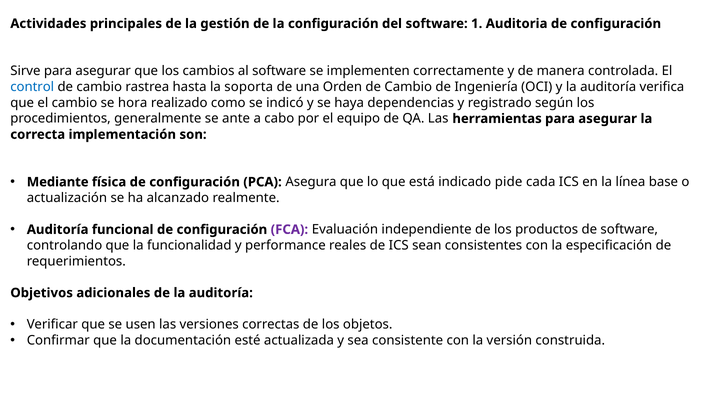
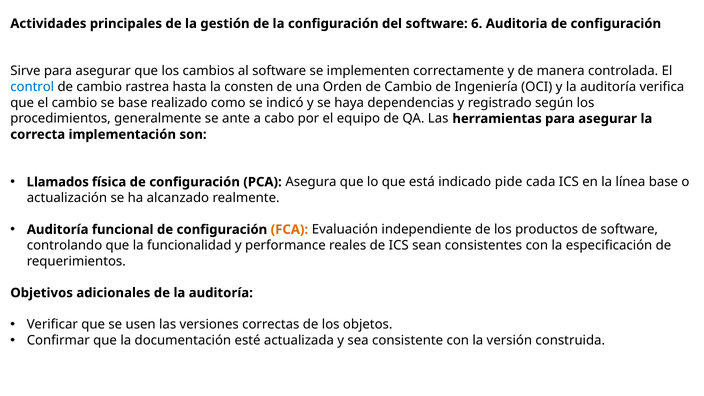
1: 1 -> 6
soporta: soporta -> consten
se hora: hora -> base
Mediante: Mediante -> Llamados
FCA colour: purple -> orange
